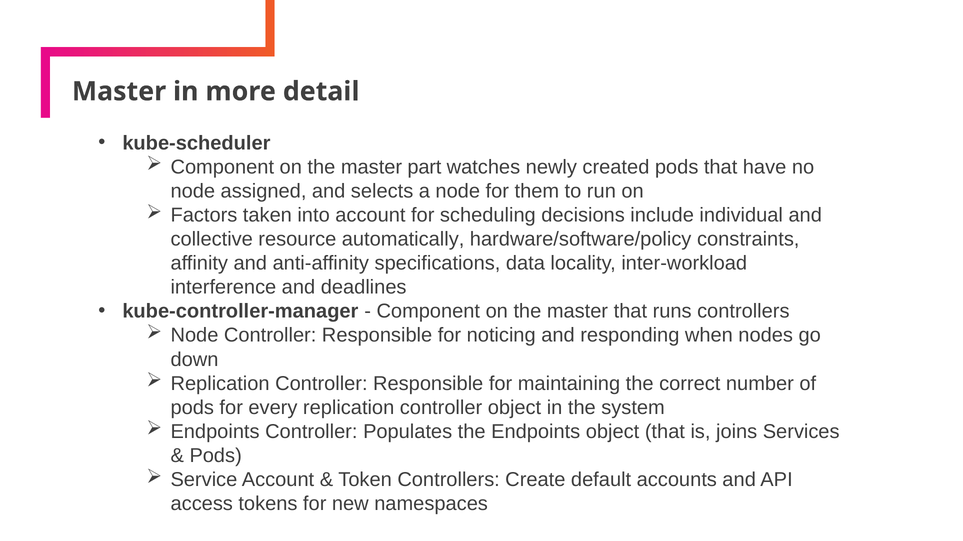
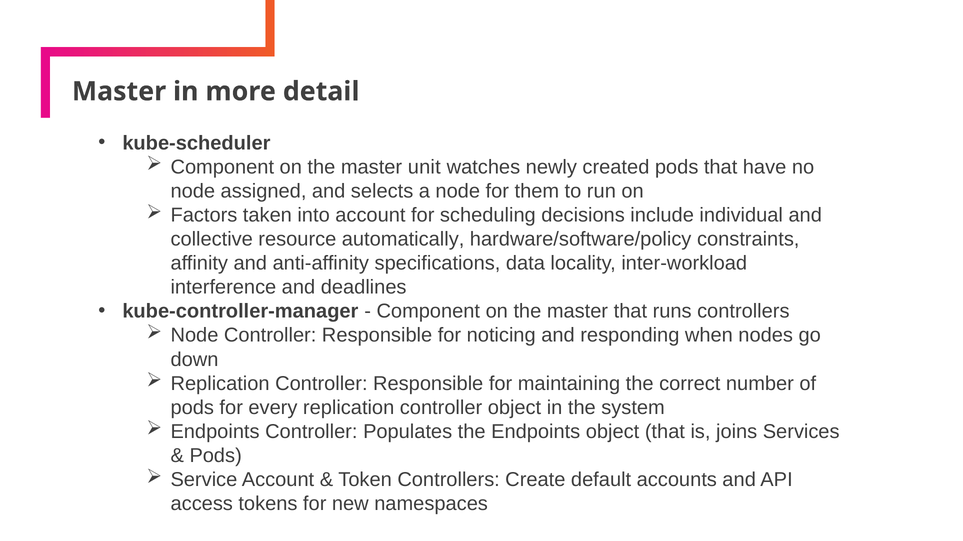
part: part -> unit
